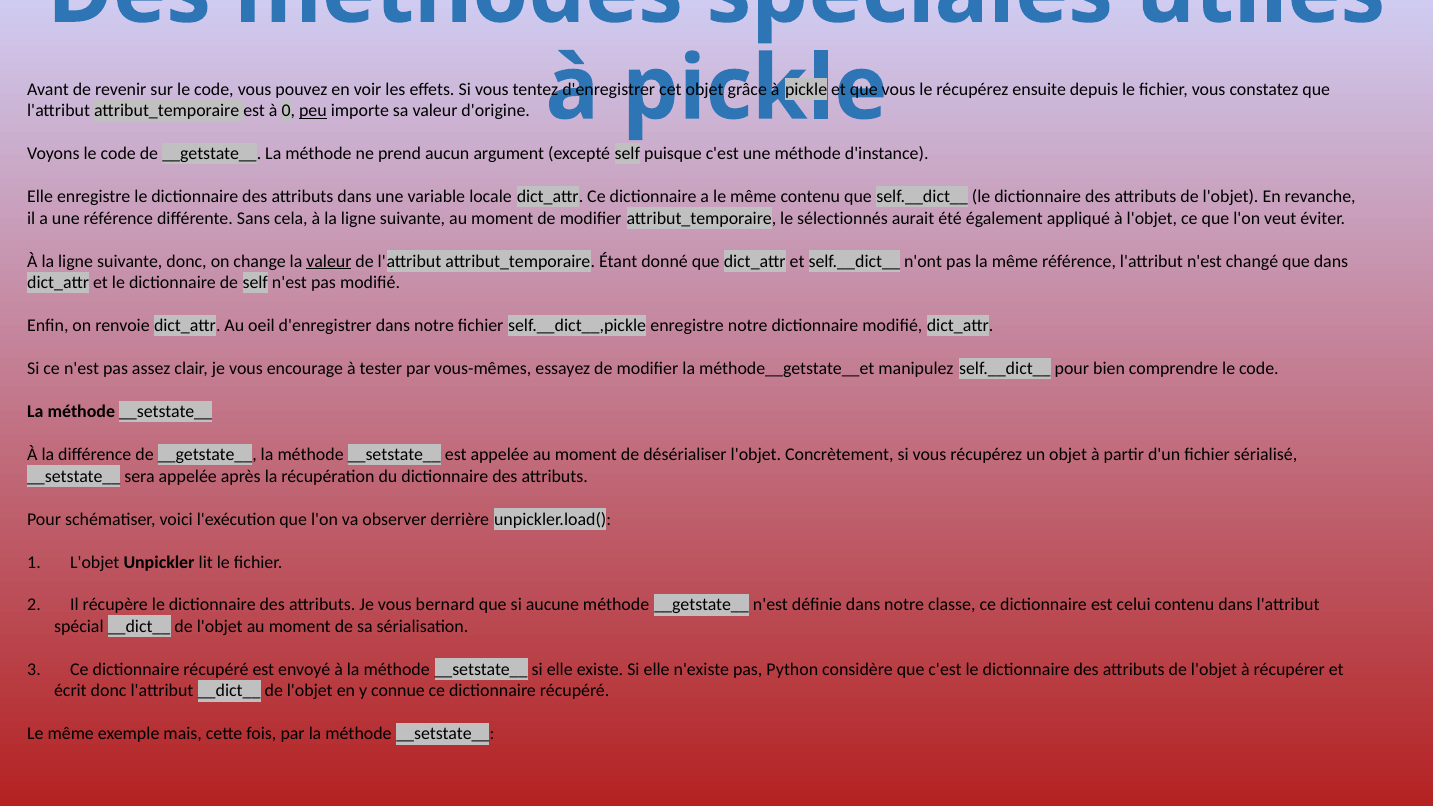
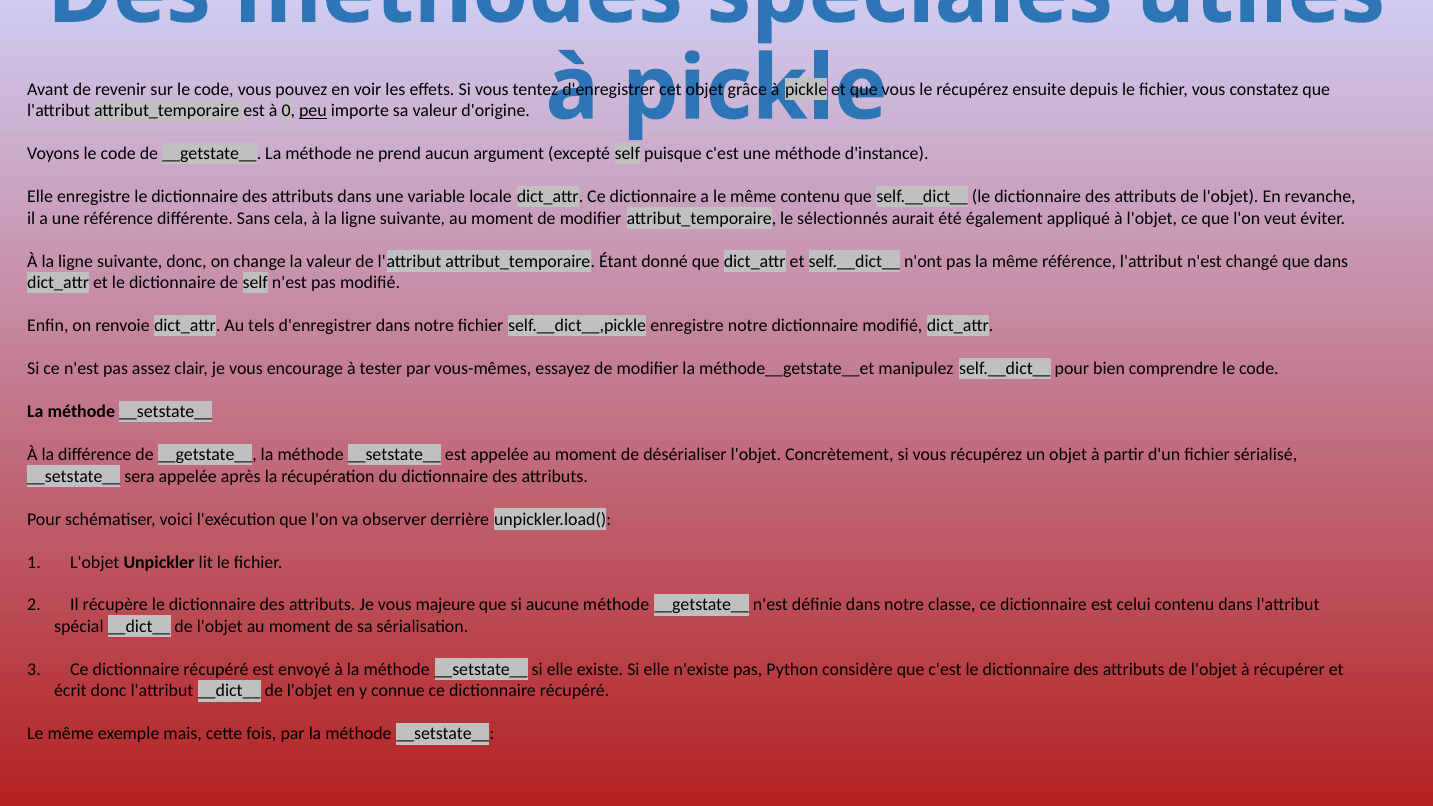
valeur at (329, 261) underline: present -> none
oeil: oeil -> tels
bernard: bernard -> majeure
